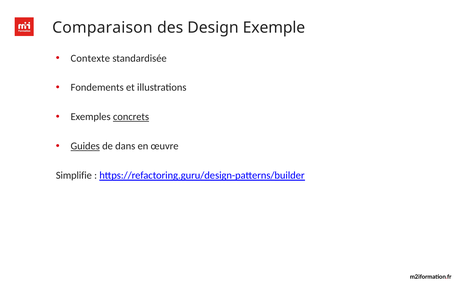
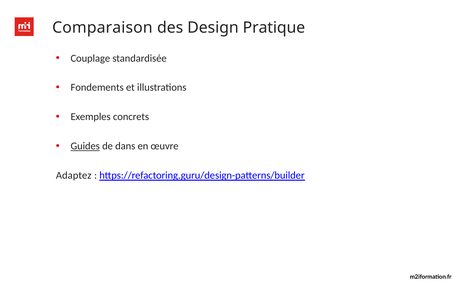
Exemple: Exemple -> Pratique
Contexte: Contexte -> Couplage
concrets underline: present -> none
Simplifie: Simplifie -> Adaptez
